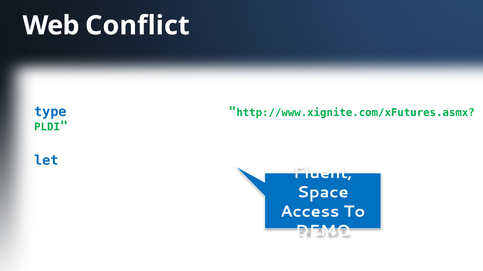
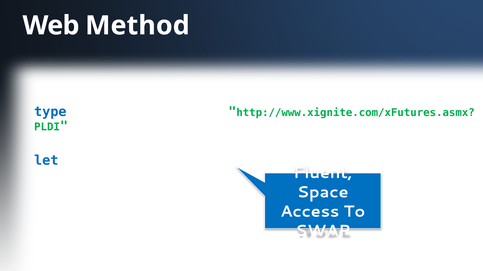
Conflict: Conflict -> Method
DEMO: DEMO -> SWAP
